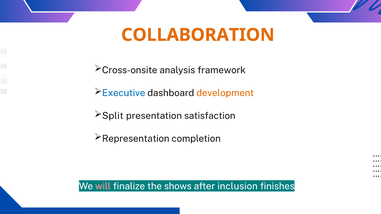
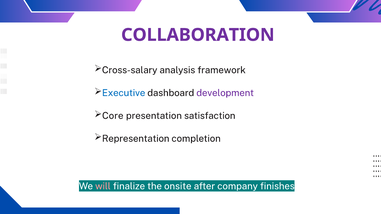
COLLABORATION colour: orange -> purple
Cross-onsite: Cross-onsite -> Cross-salary
development colour: orange -> purple
Split: Split -> Core
shows: shows -> onsite
inclusion: inclusion -> company
